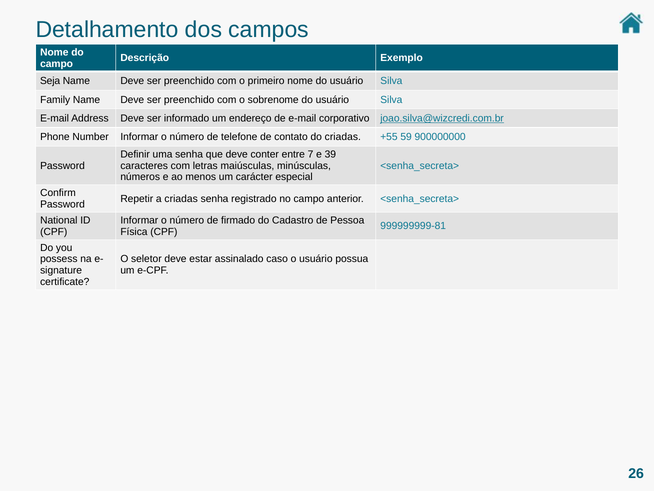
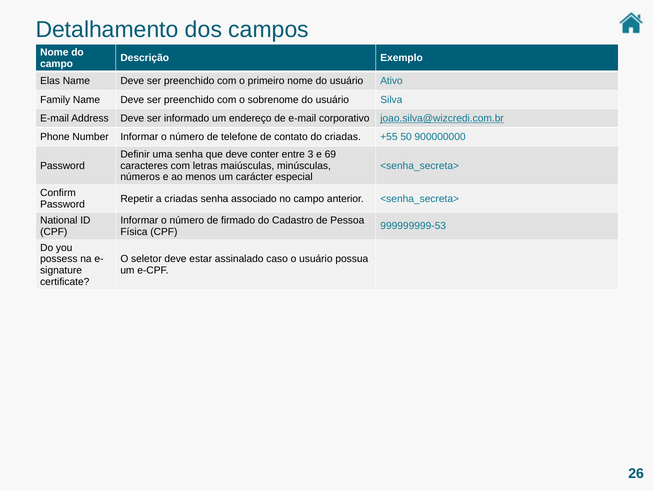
Seja: Seja -> Elas
nome do usuário Silva: Silva -> Ativo
59: 59 -> 50
7: 7 -> 3
39: 39 -> 69
registrado: registrado -> associado
999999999-81: 999999999-81 -> 999999999-53
